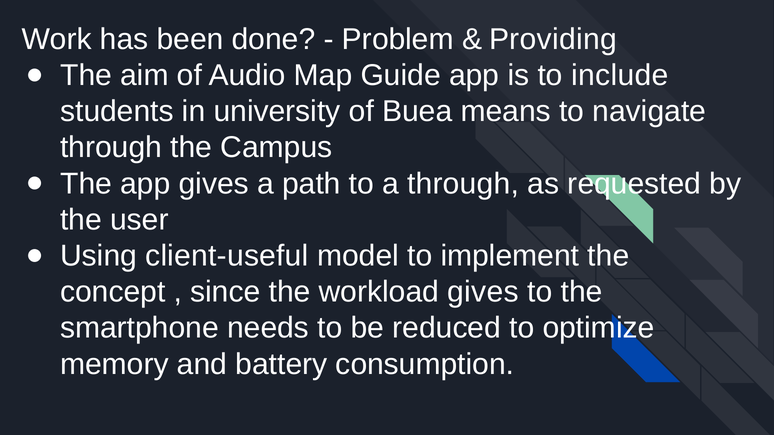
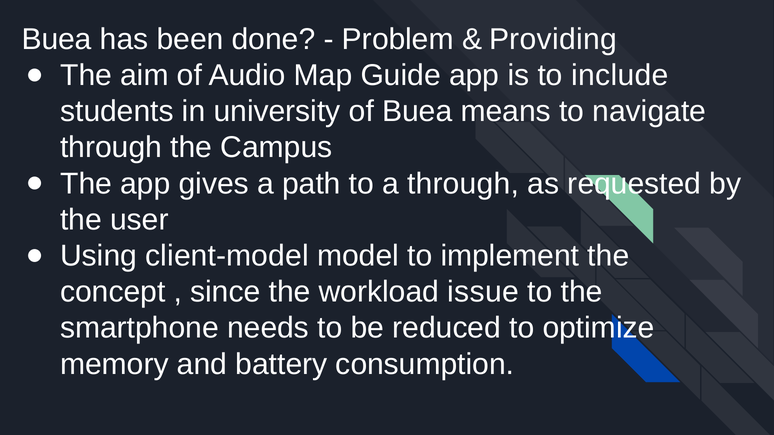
Work at (57, 39): Work -> Buea
client-useful: client-useful -> client-model
workload gives: gives -> issue
